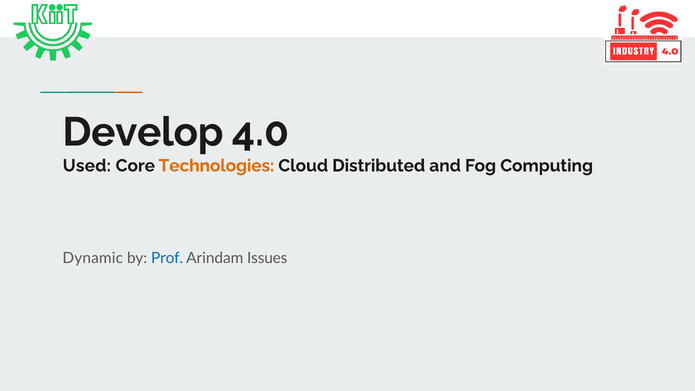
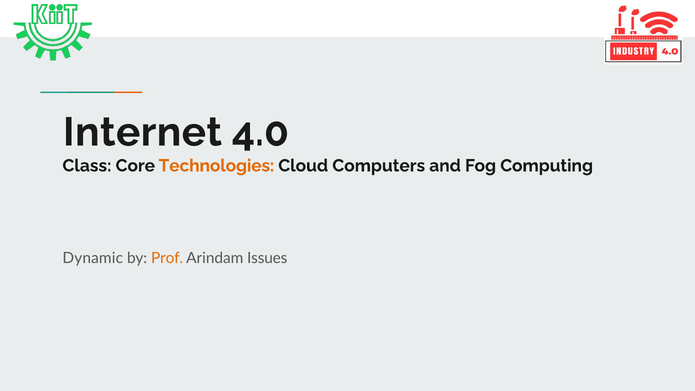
Develop: Develop -> Internet
Used: Used -> Class
Distributed: Distributed -> Computers
Prof colour: blue -> orange
